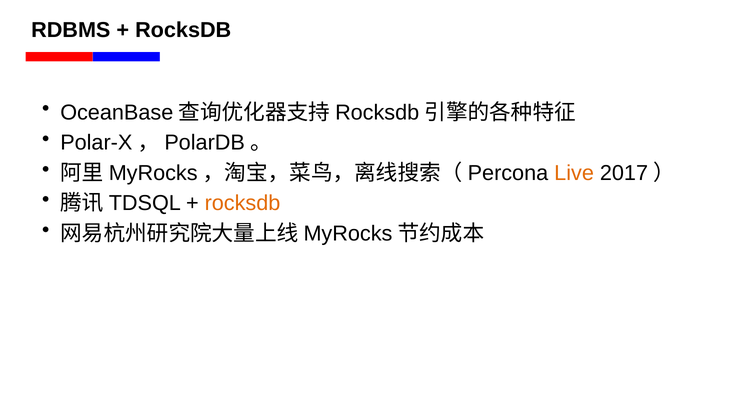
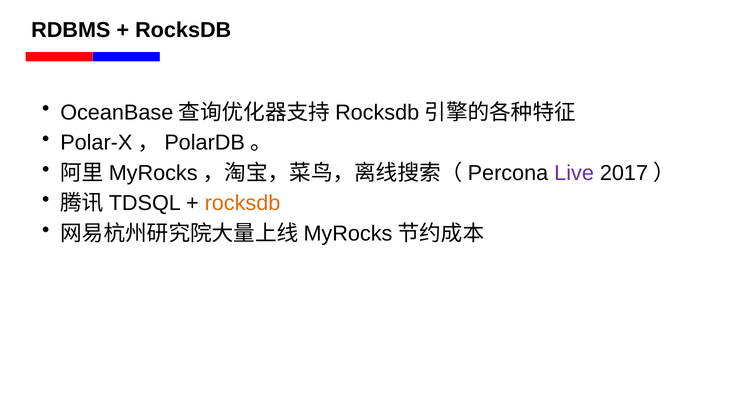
Live colour: orange -> purple
